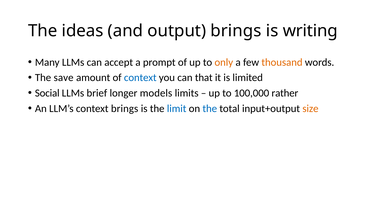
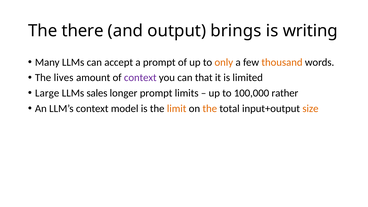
ideas: ideas -> there
save: save -> lives
context at (140, 78) colour: blue -> purple
Social: Social -> Large
brief: brief -> sales
longer models: models -> prompt
context brings: brings -> model
limit colour: blue -> orange
the at (210, 109) colour: blue -> orange
